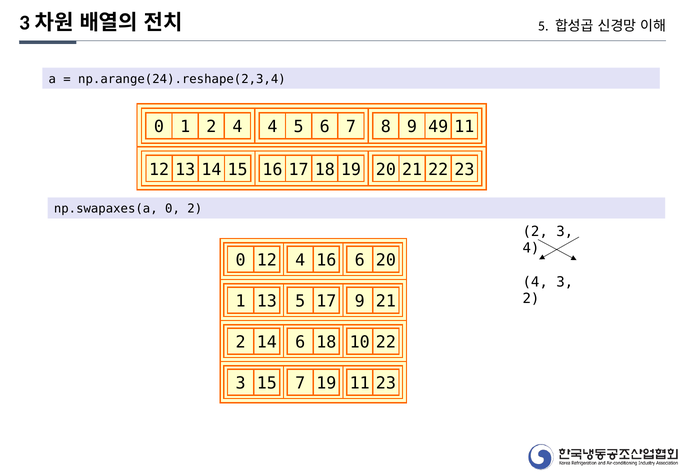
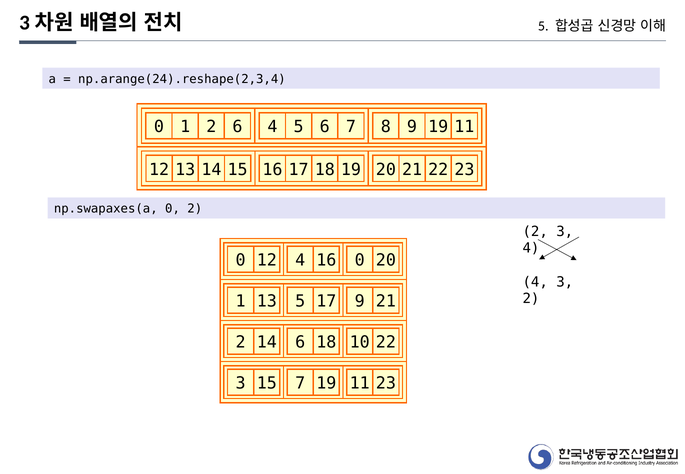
2 4: 4 -> 6
9 49: 49 -> 19
16 6: 6 -> 0
